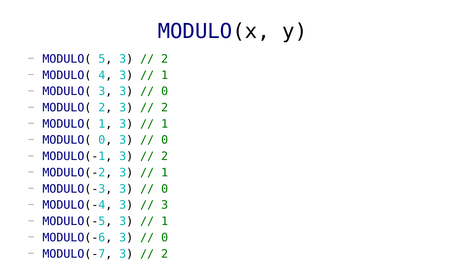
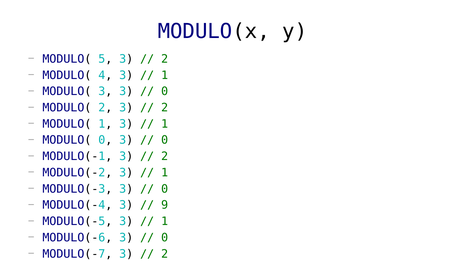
3 at (165, 206): 3 -> 9
